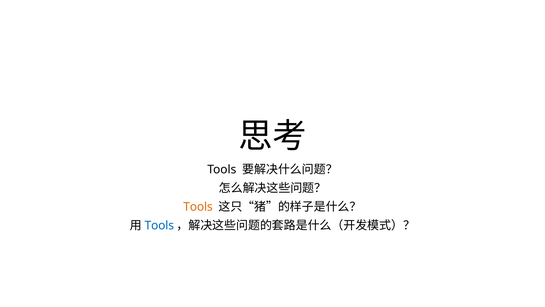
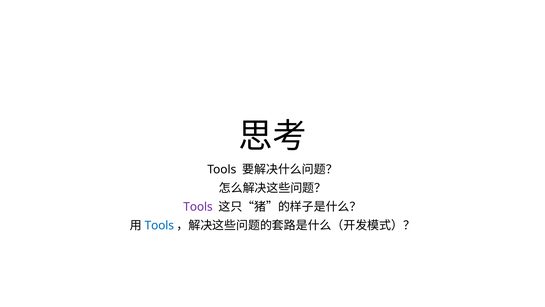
Tools at (198, 207) colour: orange -> purple
